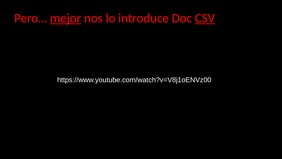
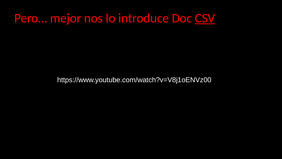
mejor underline: present -> none
